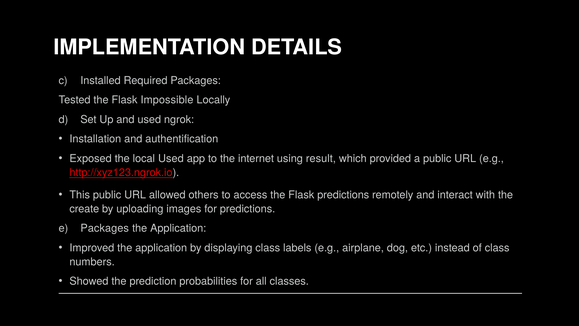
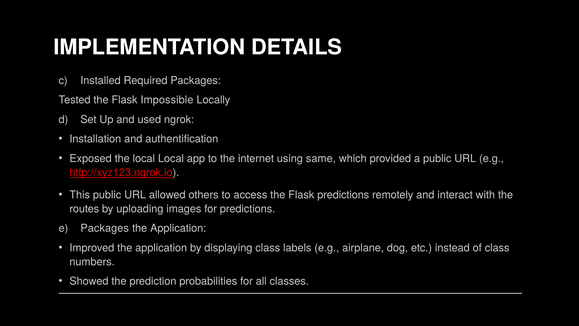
local Used: Used -> Local
result: result -> same
create: create -> routes
